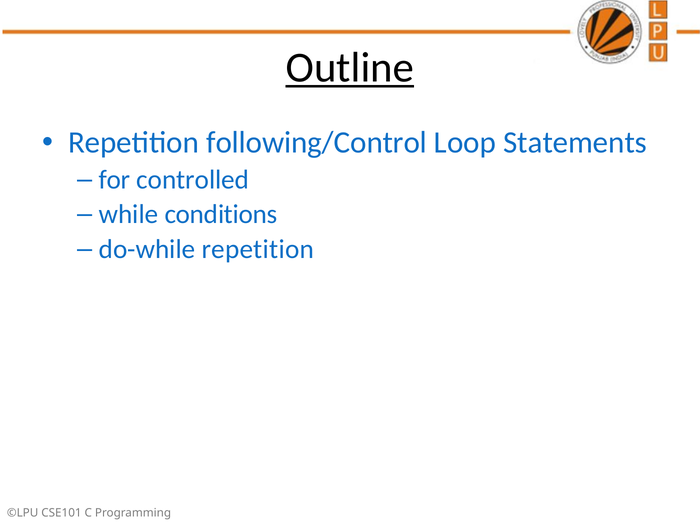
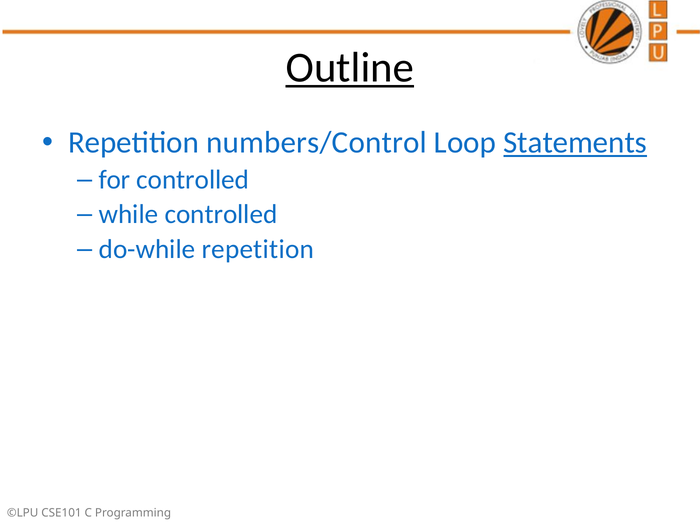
following/Control: following/Control -> numbers/Control
Statements underline: none -> present
while conditions: conditions -> controlled
